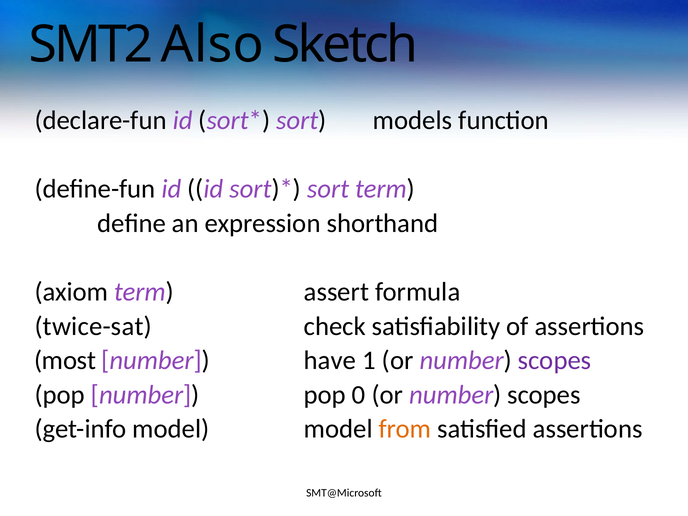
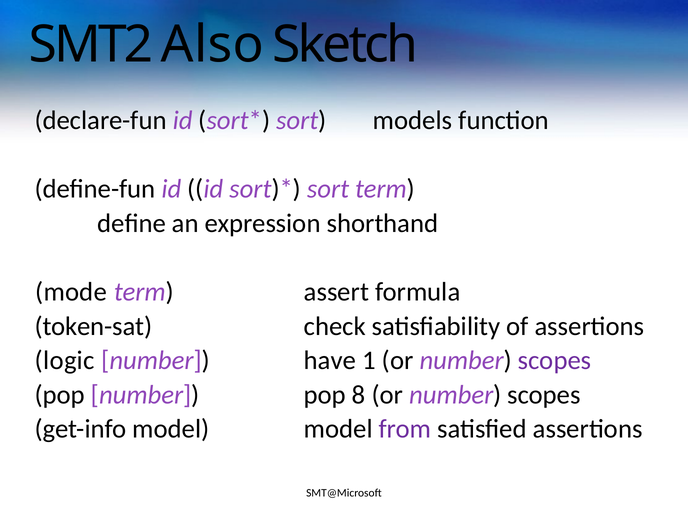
axiom: axiom -> mode
twice-sat: twice-sat -> token-sat
most: most -> logic
0: 0 -> 8
from colour: orange -> purple
